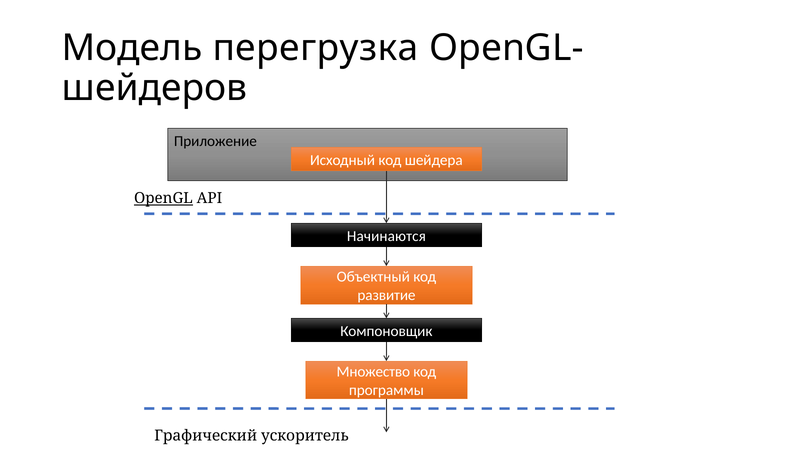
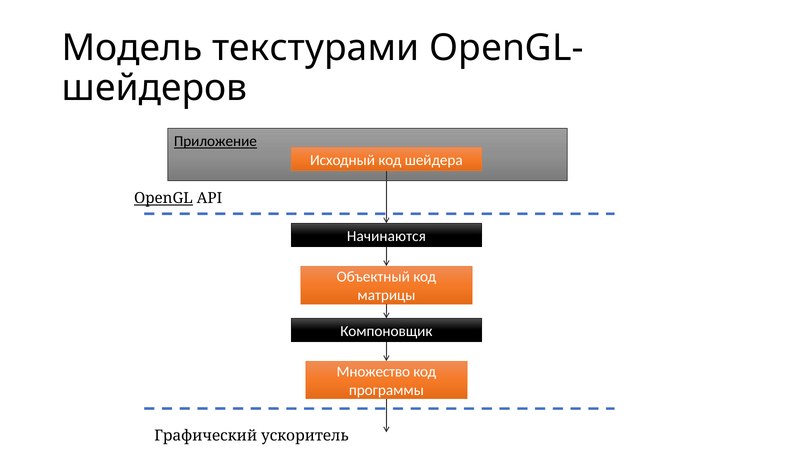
перегрузка: перегрузка -> текстурами
Приложение underline: none -> present
развитие: развитие -> матрицы
